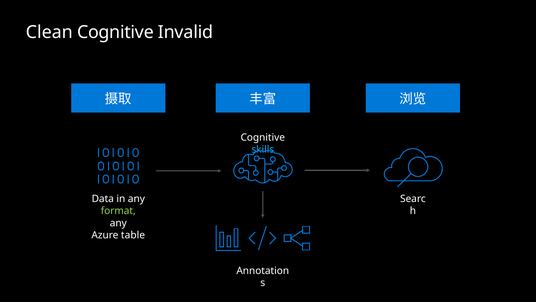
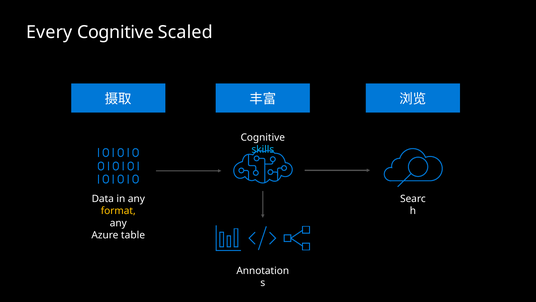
Clean: Clean -> Every
Invalid: Invalid -> Scaled
format colour: light green -> yellow
